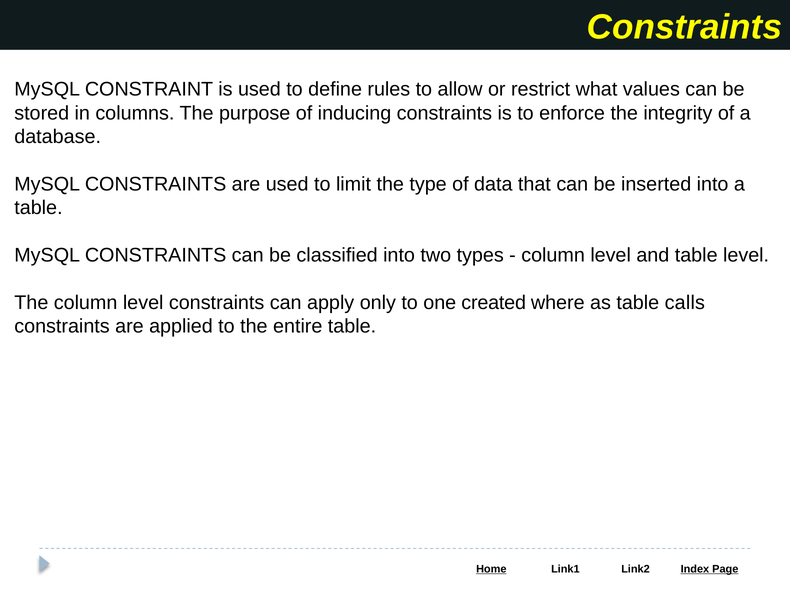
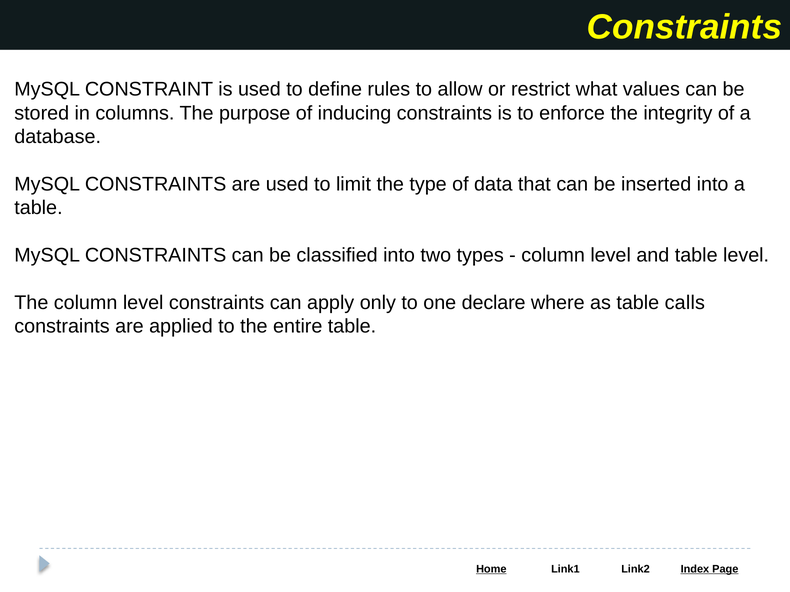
created: created -> declare
